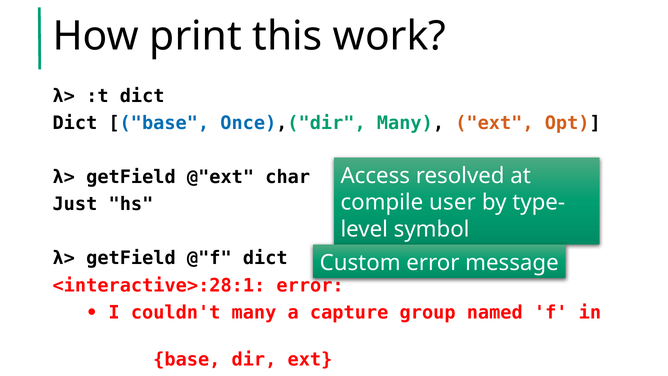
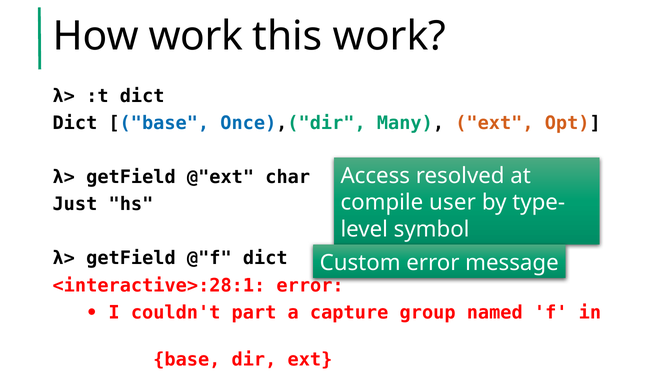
How print: print -> work
couldn't many: many -> part
